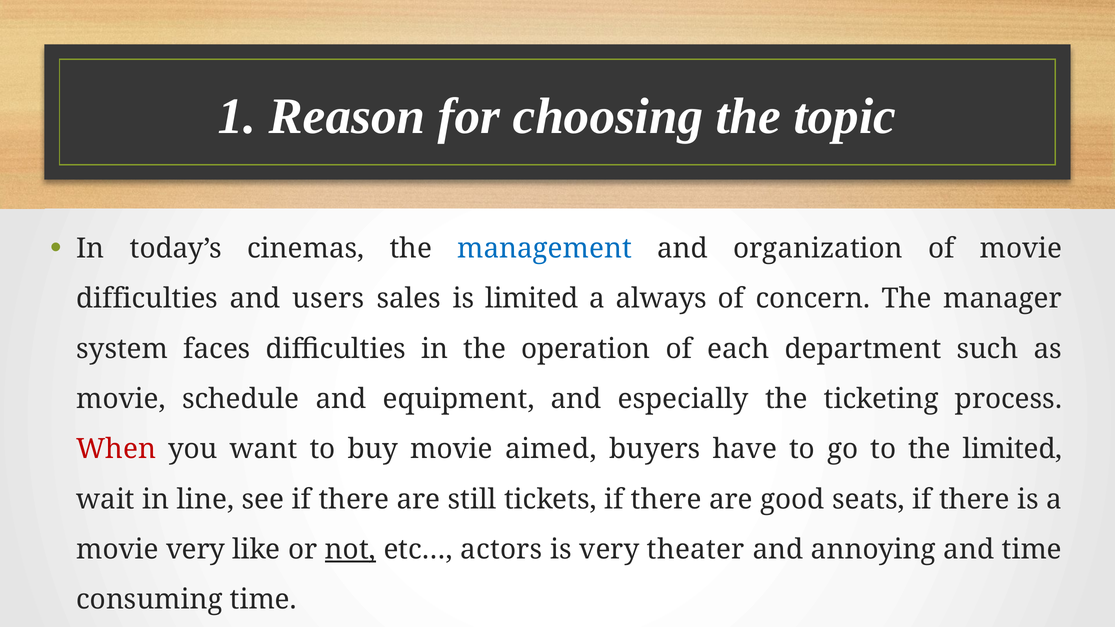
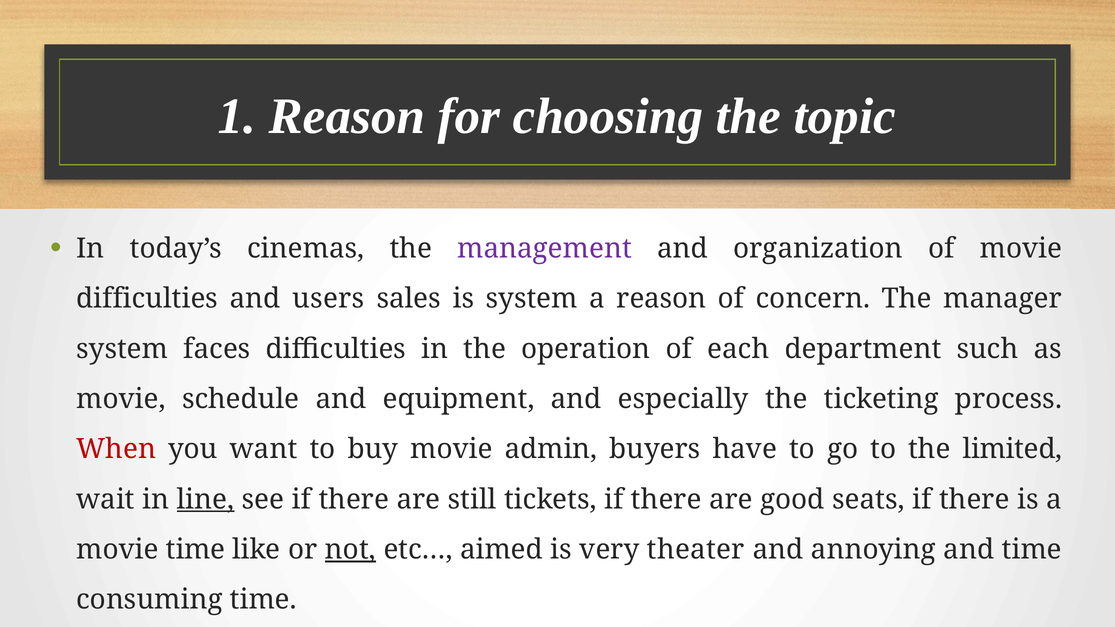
management at (545, 249) colour: blue -> purple
is limited: limited -> system
a always: always -> reason
aimed: aimed -> admin
line underline: none -> present
movie very: very -> time
actors: actors -> aimed
